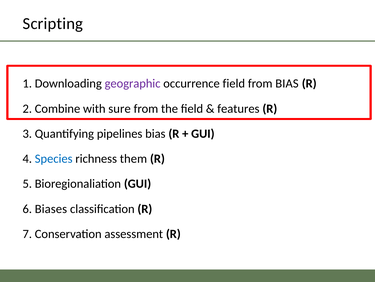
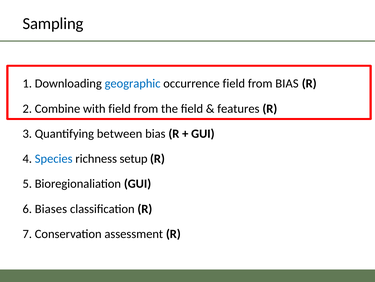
Scripting: Scripting -> Sampling
geographic colour: purple -> blue
with sure: sure -> field
pipelines: pipelines -> between
them: them -> setup
